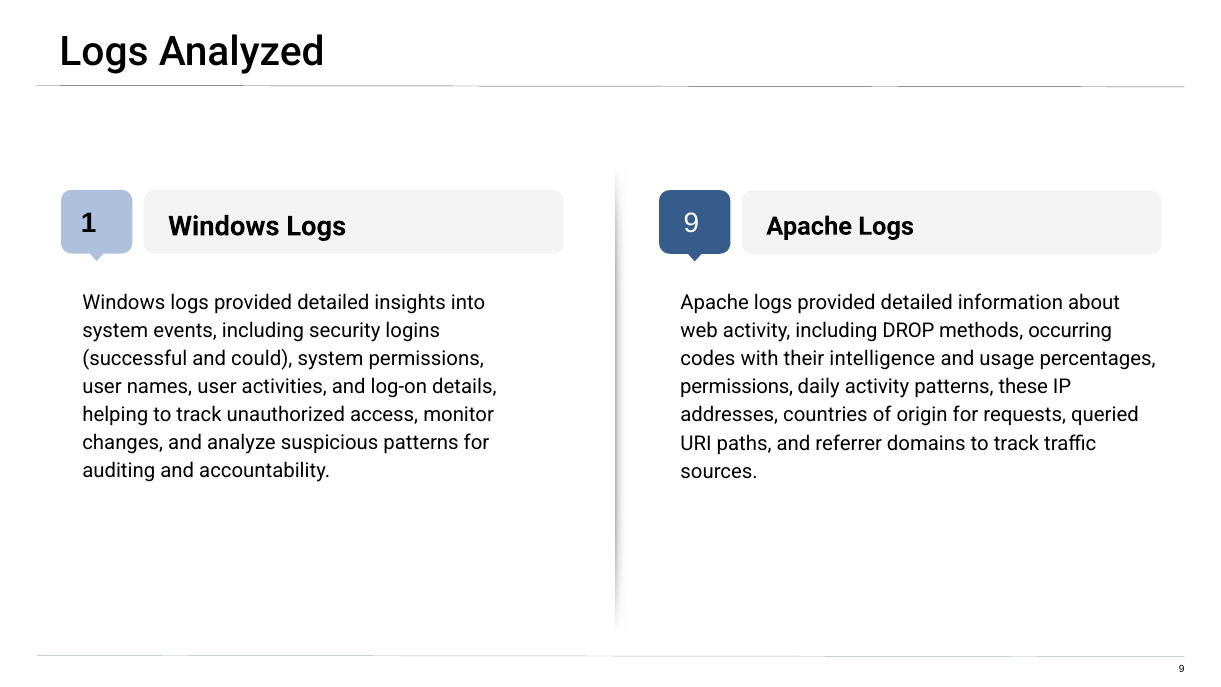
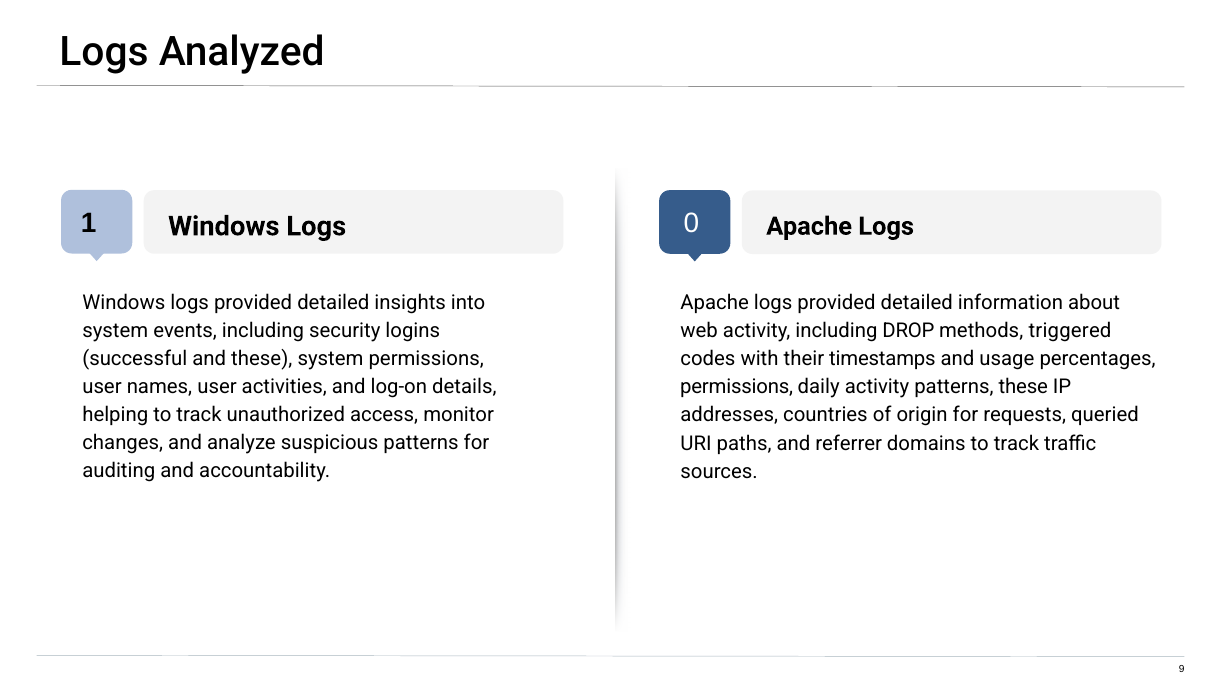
1 9: 9 -> 0
occurring: occurring -> triggered
and could: could -> these
intelligence: intelligence -> timestamps
